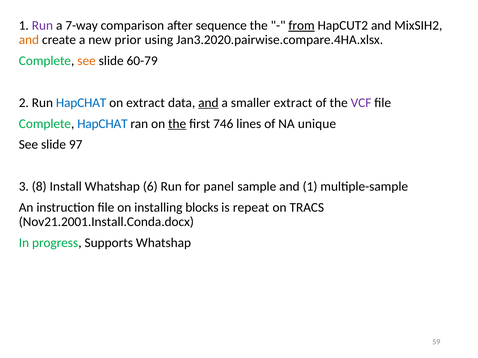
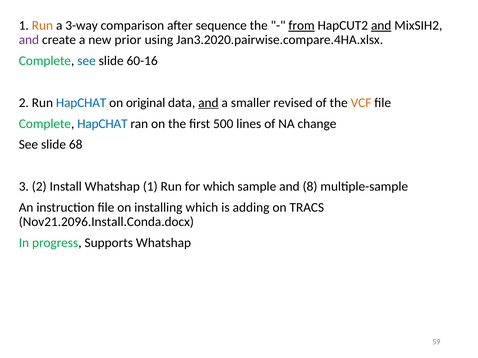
Run at (42, 25) colour: purple -> orange
7-way: 7-way -> 3-way
and at (381, 25) underline: none -> present
and at (29, 40) colour: orange -> purple
see at (87, 61) colour: orange -> blue
60-79: 60-79 -> 60-16
on extract: extract -> original
smaller extract: extract -> revised
VCF colour: purple -> orange
the at (177, 124) underline: present -> none
746: 746 -> 500
unique: unique -> change
97: 97 -> 68
3 8: 8 -> 2
Whatshap 6: 6 -> 1
for panel: panel -> which
and 1: 1 -> 8
installing blocks: blocks -> which
repeat: repeat -> adding
Nov21.2001.Install.Conda.docx: Nov21.2001.Install.Conda.docx -> Nov21.2096.Install.Conda.docx
